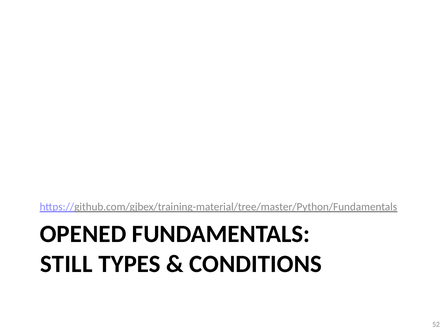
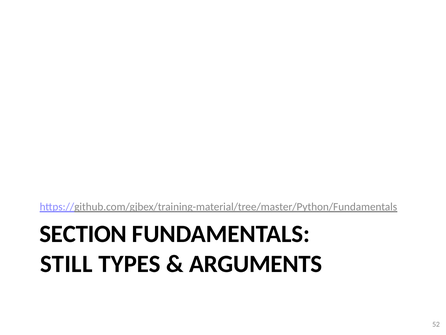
OPENED: OPENED -> SECTION
CONDITIONS: CONDITIONS -> ARGUMENTS
